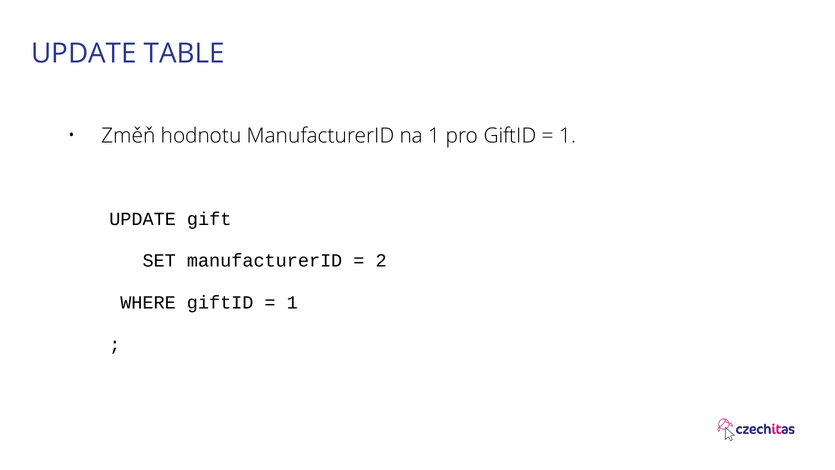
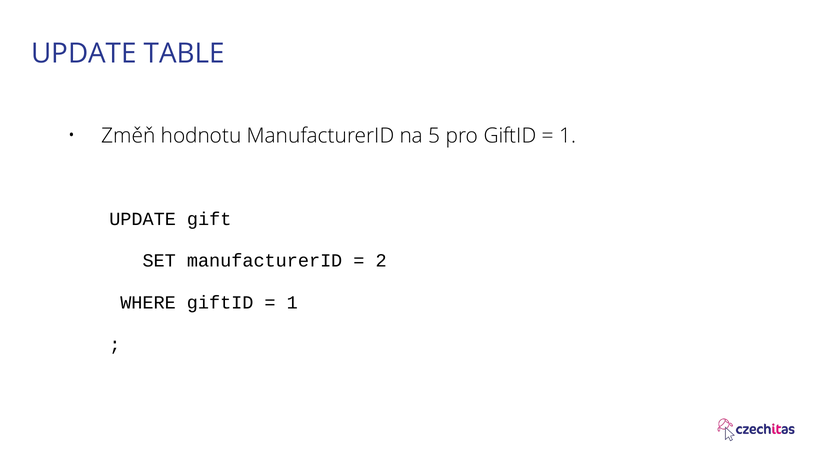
na 1: 1 -> 5
